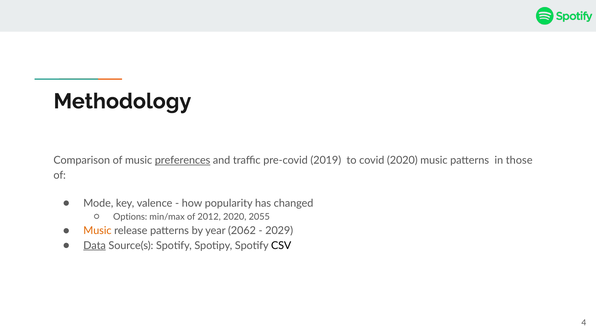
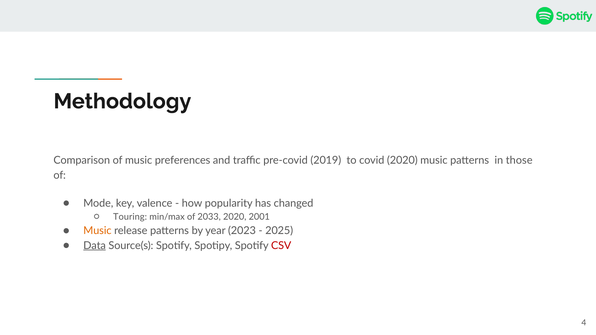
preferences underline: present -> none
Options: Options -> Touring
2012: 2012 -> 2033
2055: 2055 -> 2001
2062: 2062 -> 2023
2029: 2029 -> 2025
CSV colour: black -> red
